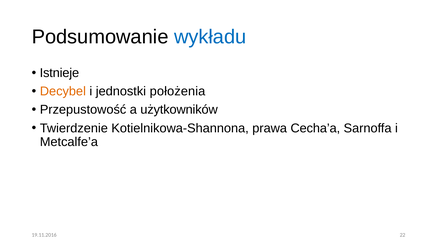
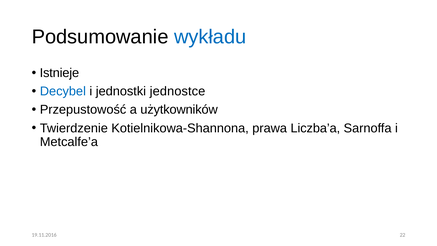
Decybel colour: orange -> blue
położenia: położenia -> jednostce
Cecha’a: Cecha’a -> Liczba’a
